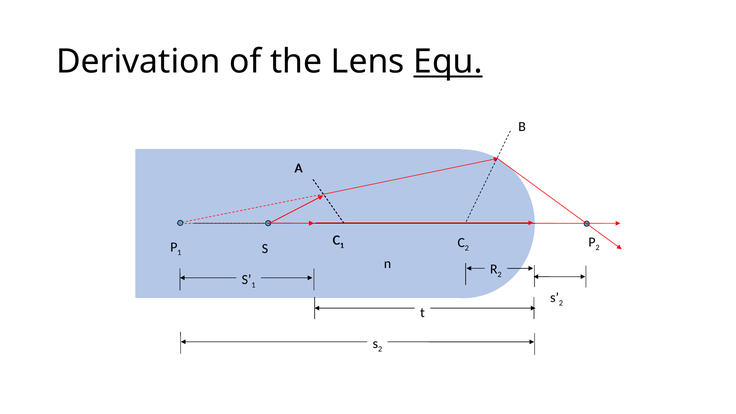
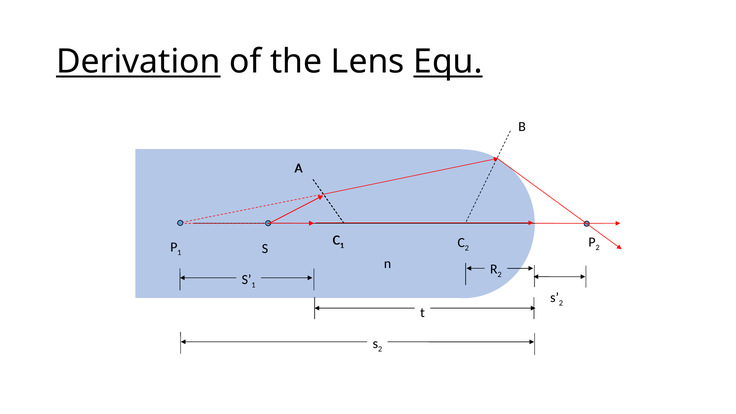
Derivation underline: none -> present
